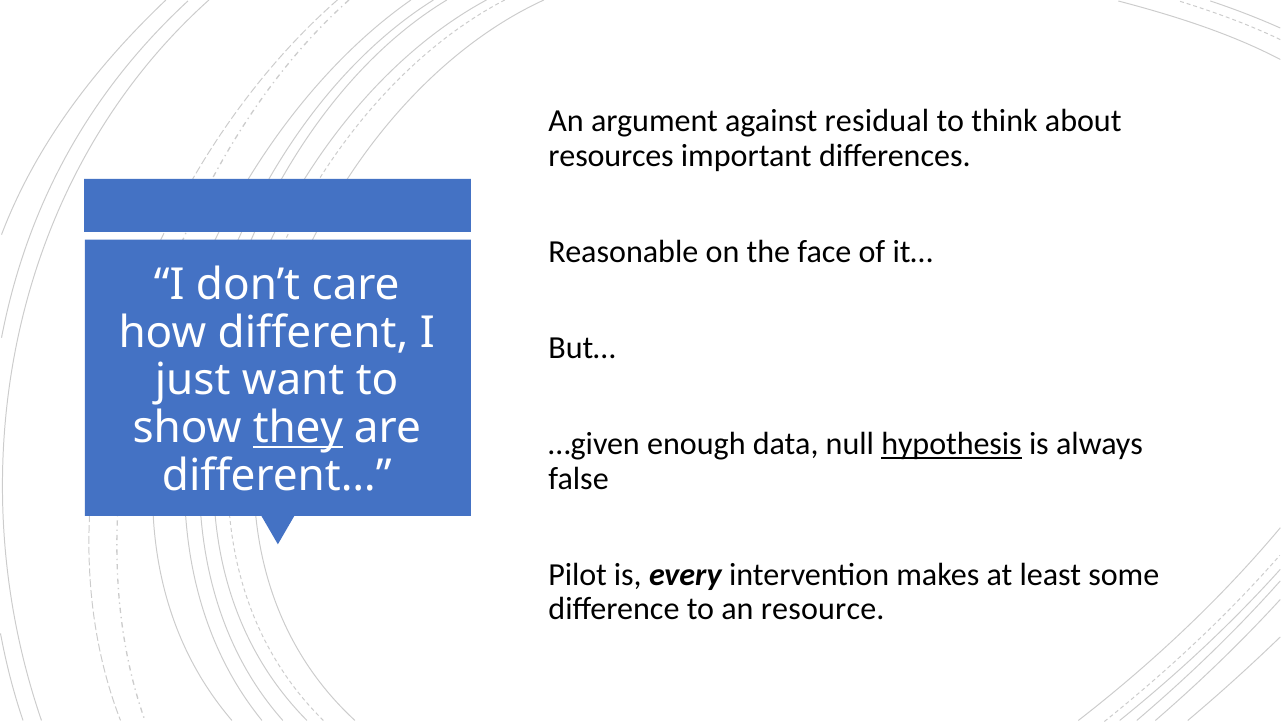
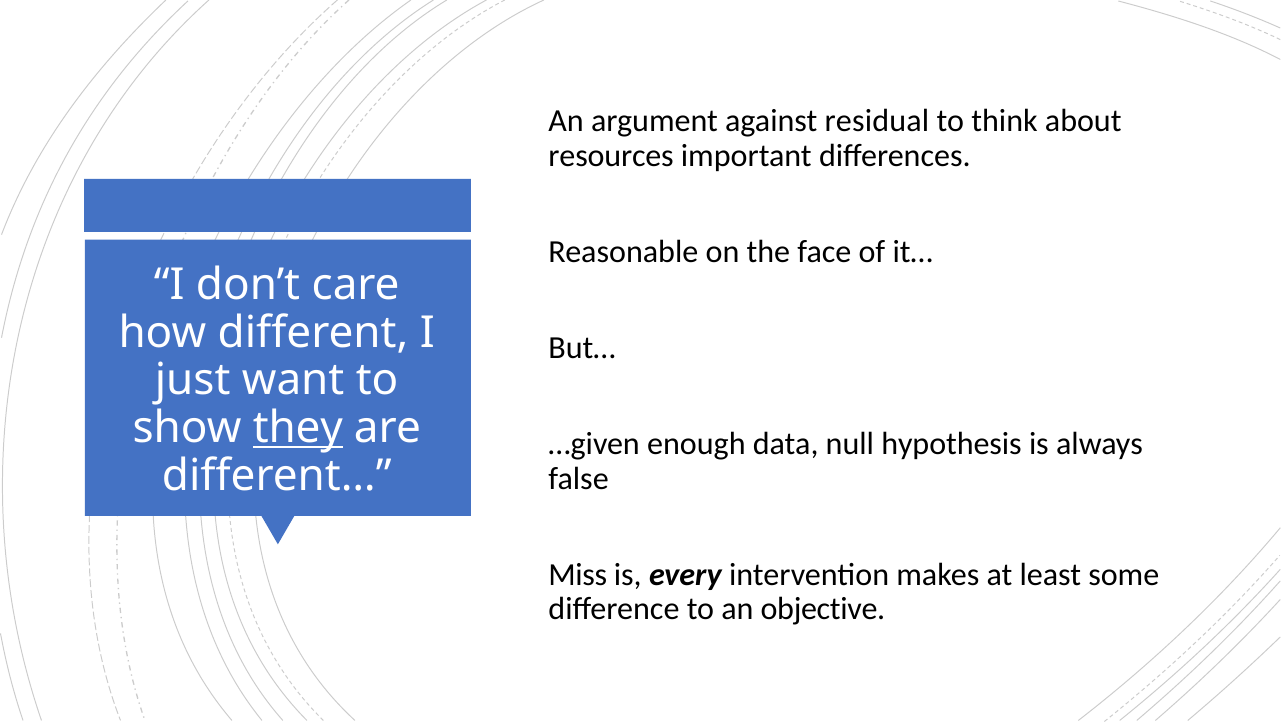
hypothesis underline: present -> none
Pilot: Pilot -> Miss
resource: resource -> objective
